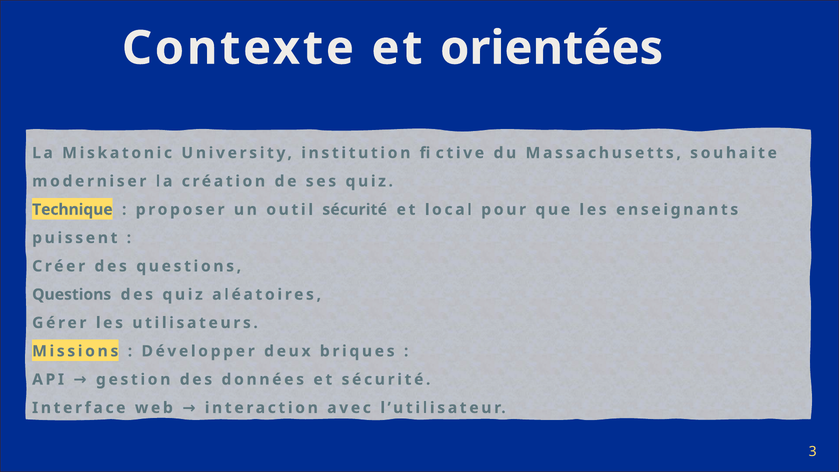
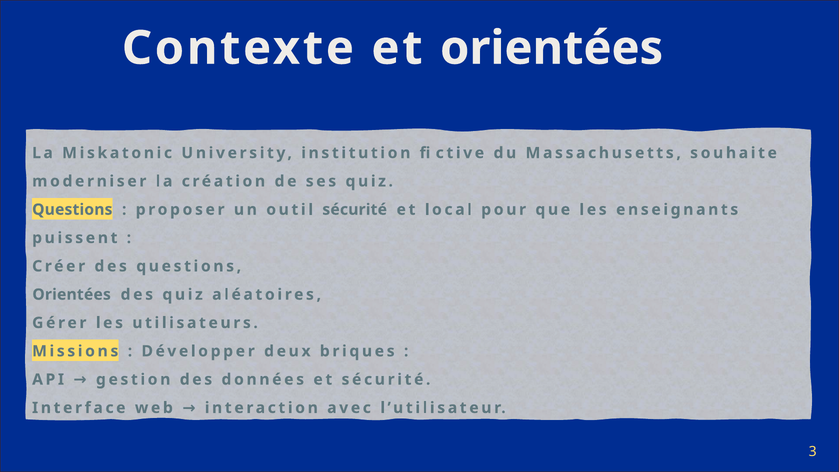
Technique at (72, 210): Technique -> Questions
Questions at (72, 294): Questions -> Orientées
